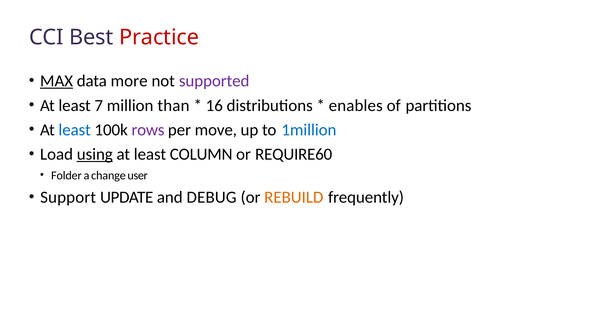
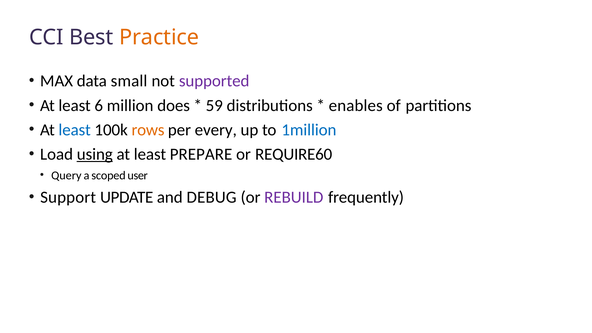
Practice colour: red -> orange
MAX underline: present -> none
more: more -> small
7: 7 -> 6
than: than -> does
16: 16 -> 59
rows colour: purple -> orange
move: move -> every
COLUMN: COLUMN -> PREPARE
Folder: Folder -> Query
change: change -> scoped
REBUILD colour: orange -> purple
